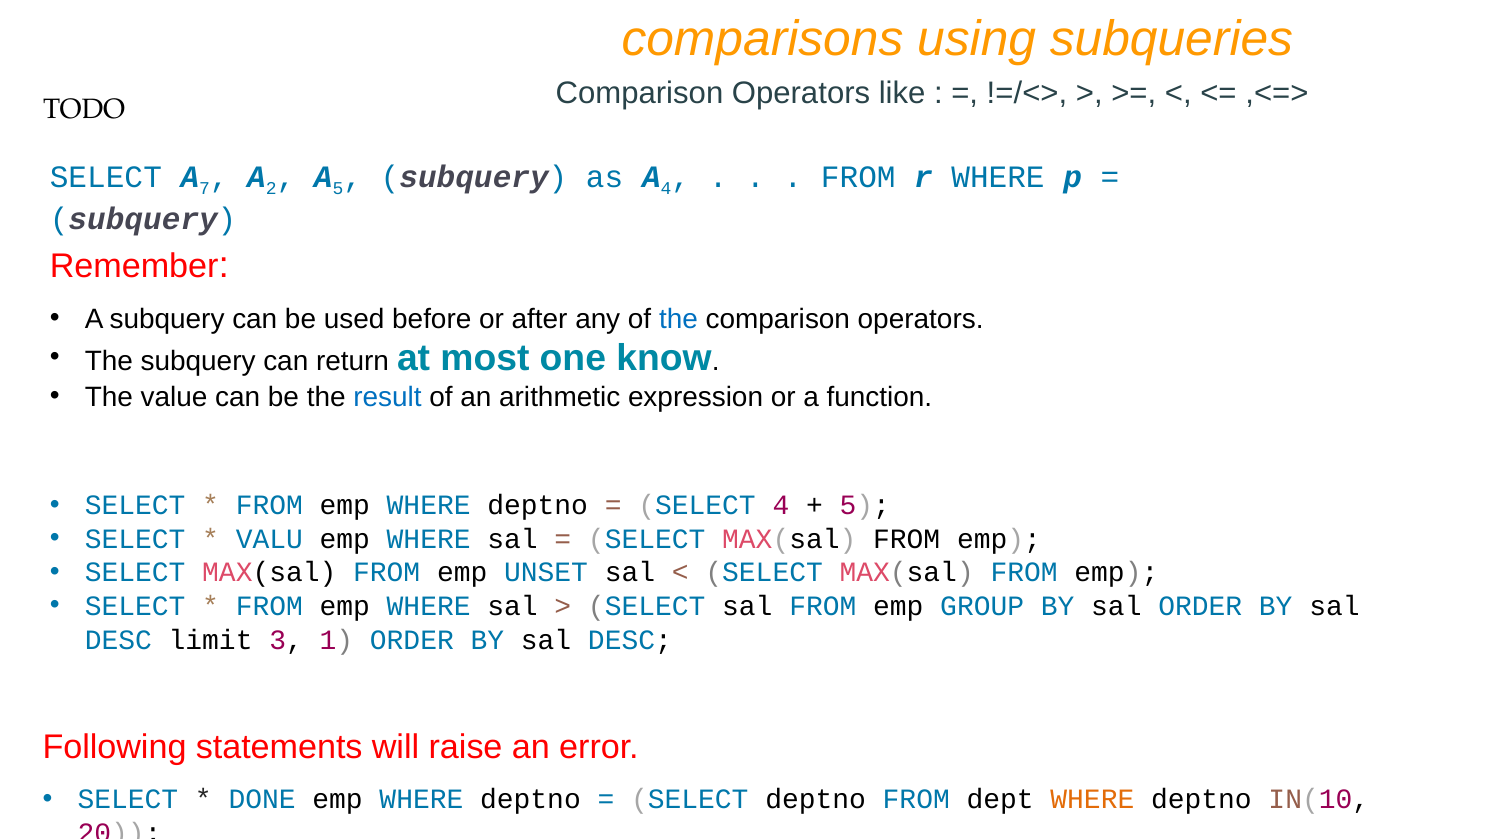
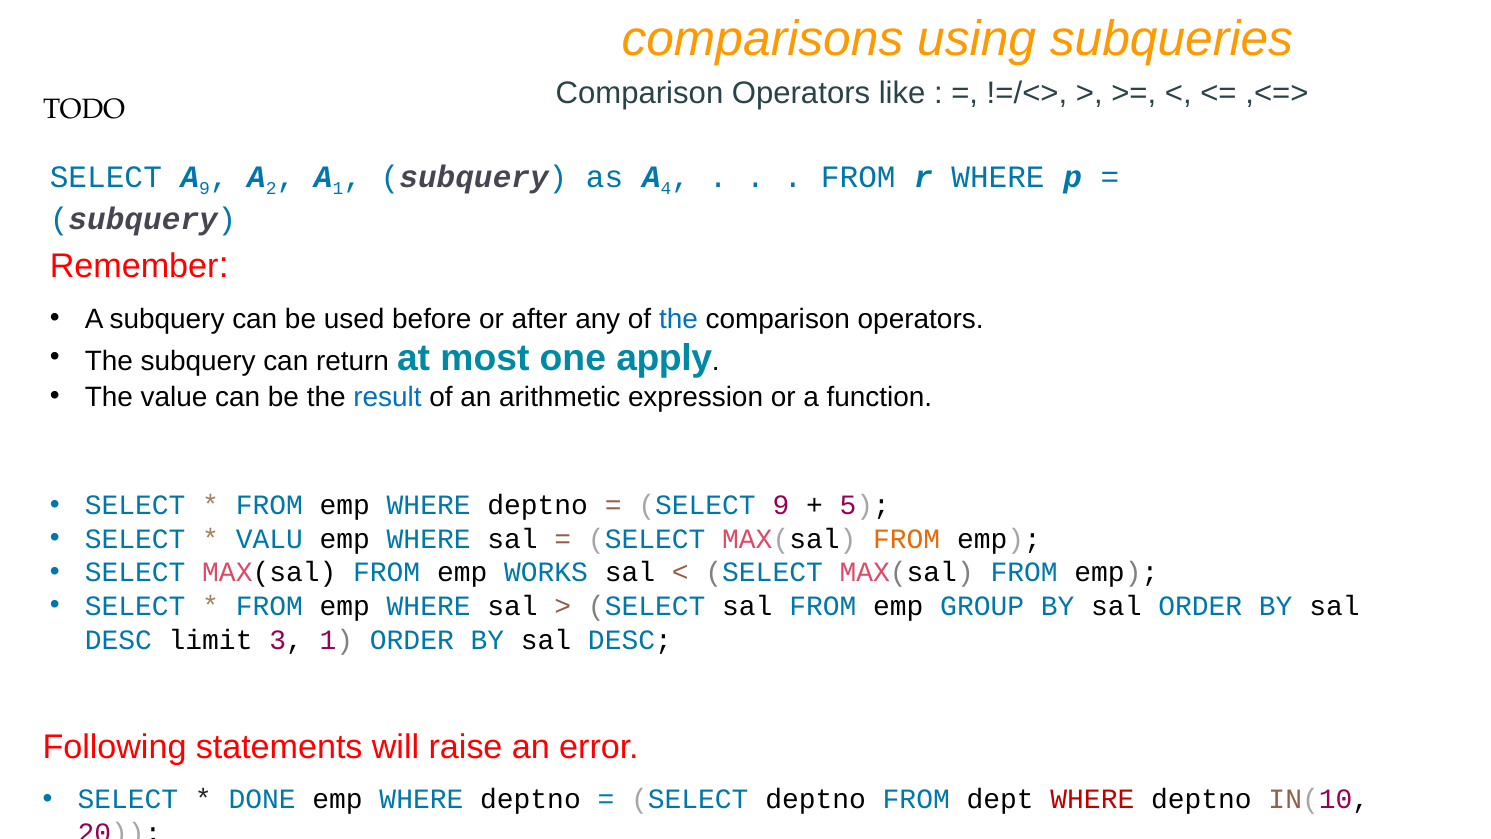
A 7: 7 -> 9
A 5: 5 -> 1
know: know -> apply
SELECT 4: 4 -> 9
FROM at (907, 539) colour: black -> orange
UNSET: UNSET -> WORKS
WHERE at (1092, 799) colour: orange -> red
